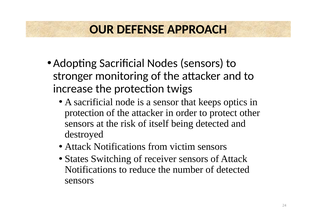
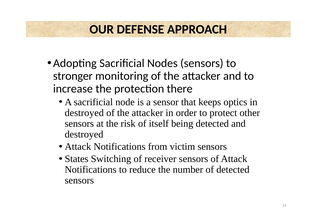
twigs: twigs -> there
protection at (84, 113): protection -> destroyed
